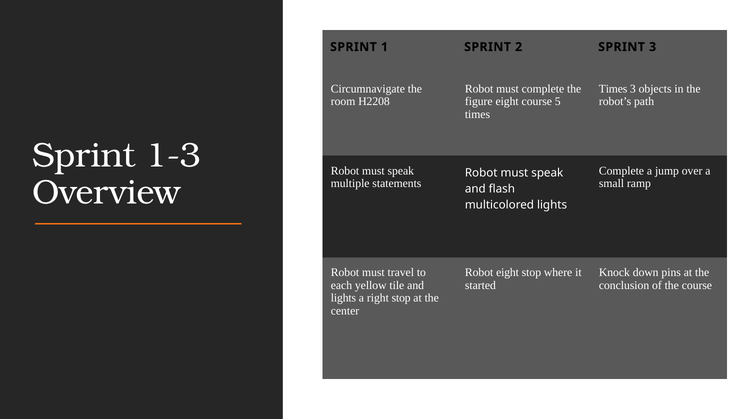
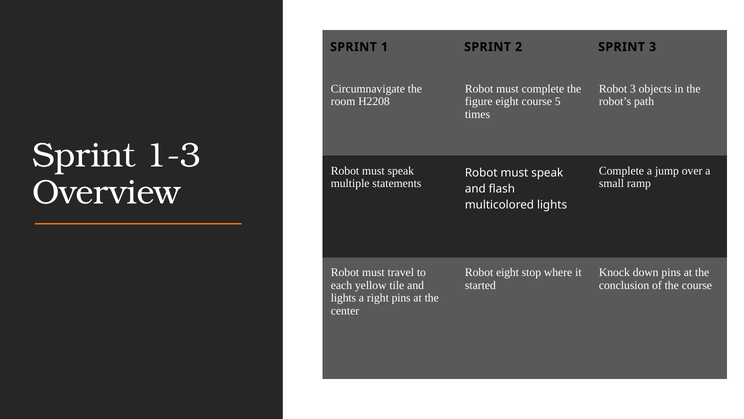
Times at (613, 89): Times -> Robot
right stop: stop -> pins
